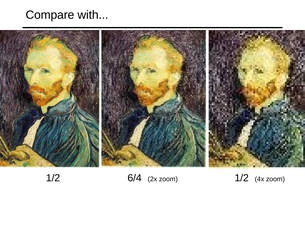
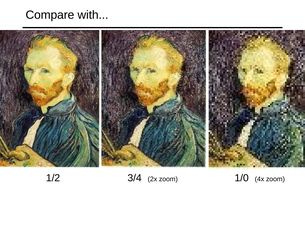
6/4: 6/4 -> 3/4
2x zoom 1/2: 1/2 -> 1/0
